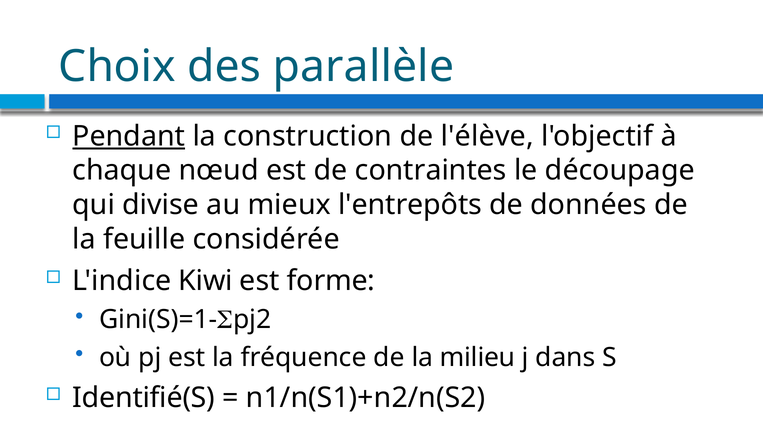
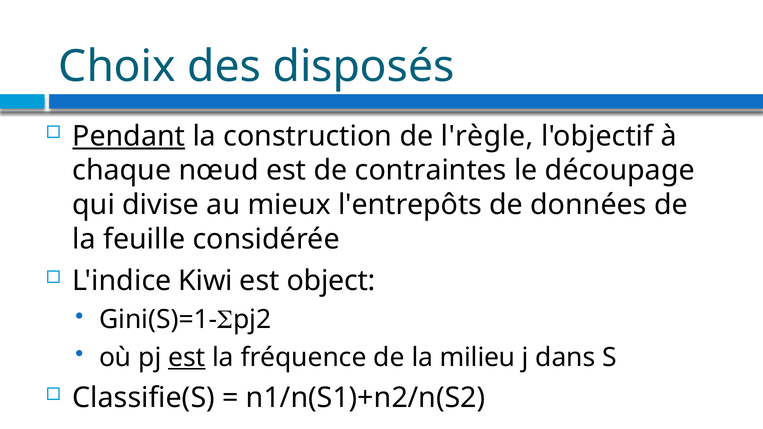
parallèle: parallèle -> disposés
l'élève: l'élève -> l'règle
forme: forme -> object
est at (187, 357) underline: none -> present
Identifié(S: Identifié(S -> Classifie(S
